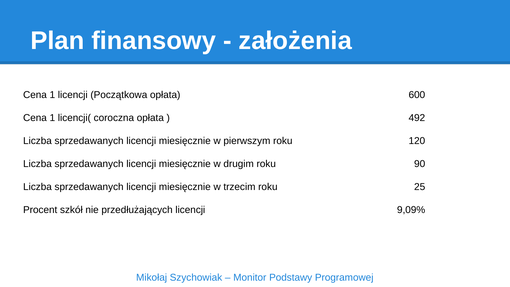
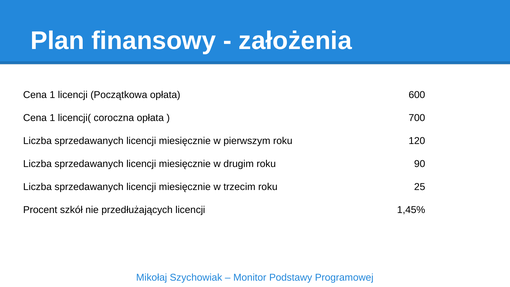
492: 492 -> 700
9,09%: 9,09% -> 1,45%
